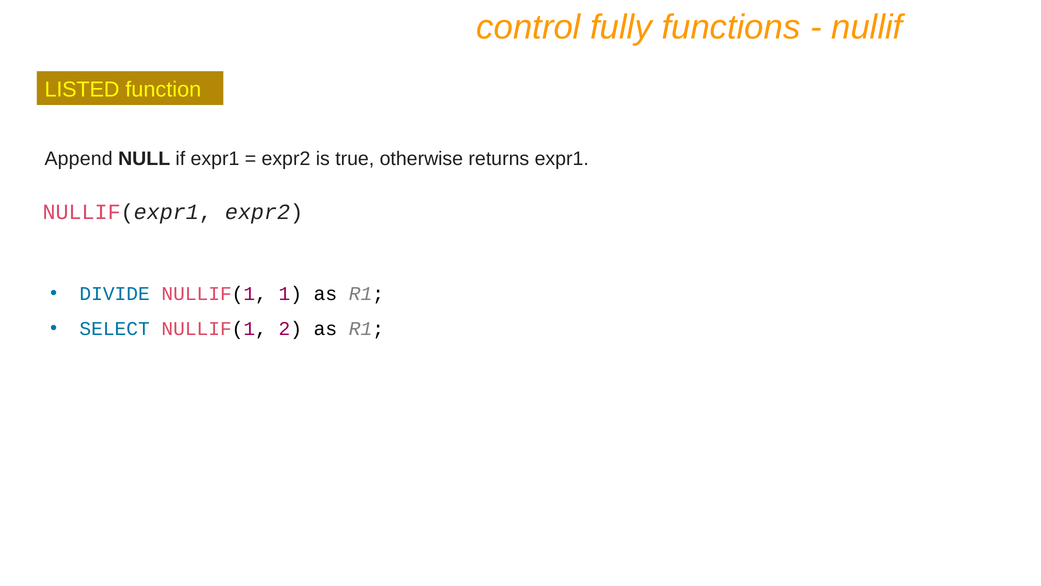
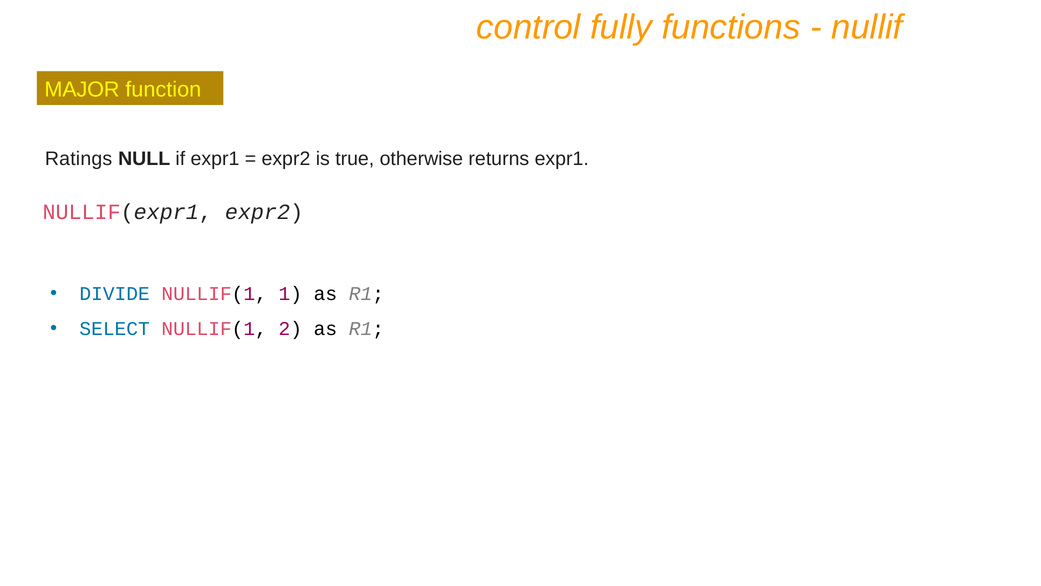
LISTED: LISTED -> MAJOR
Append: Append -> Ratings
